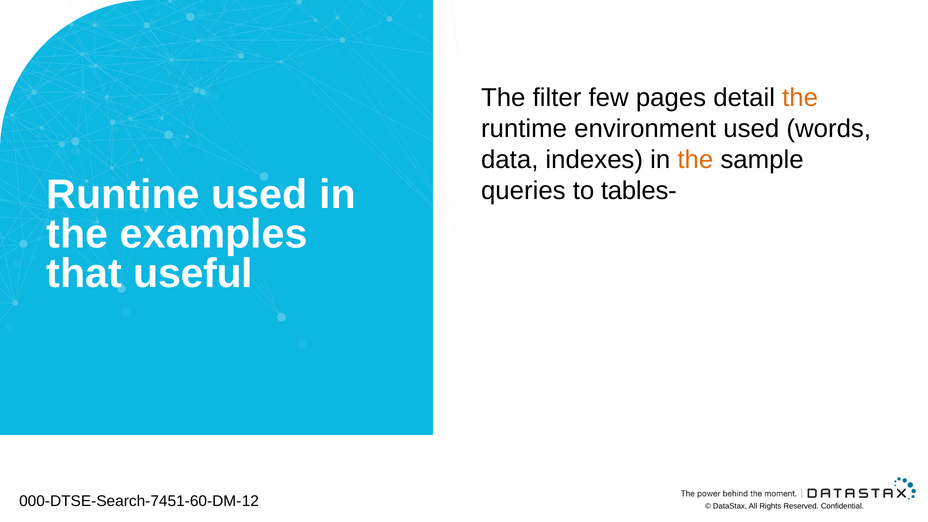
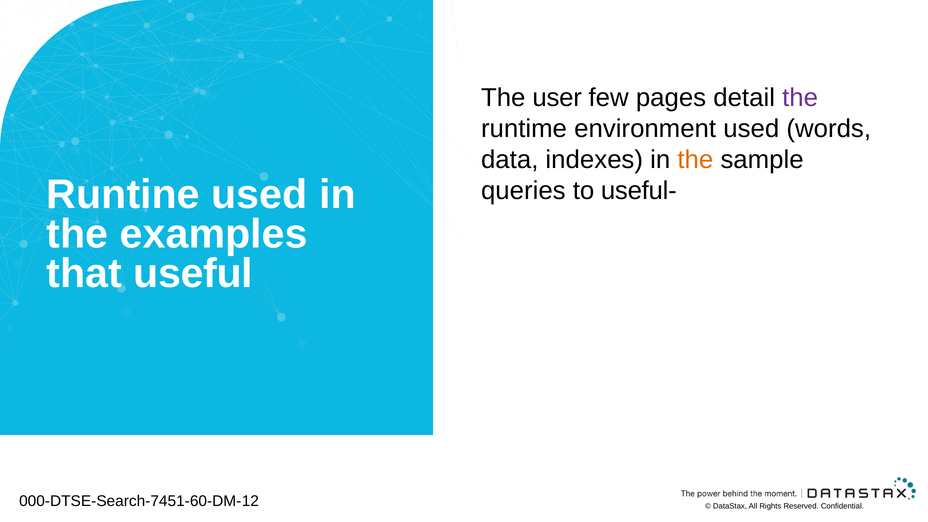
filter: filter -> user
the at (800, 98) colour: orange -> purple
tables-: tables- -> useful-
